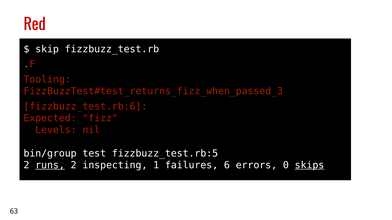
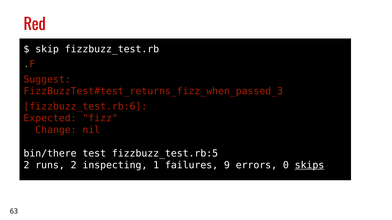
Tooling: Tooling -> Suggest
Levels: Levels -> Change
bin/group: bin/group -> bin/there
runs underline: present -> none
6: 6 -> 9
